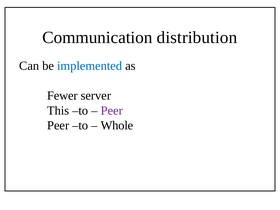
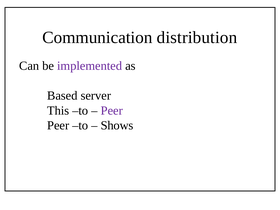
implemented colour: blue -> purple
Fewer: Fewer -> Based
Whole: Whole -> Shows
